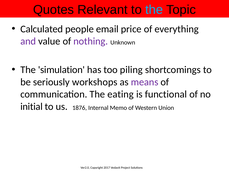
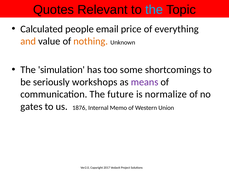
and colour: purple -> orange
nothing colour: purple -> orange
piling: piling -> some
eating: eating -> future
functional: functional -> normalize
initial: initial -> gates
